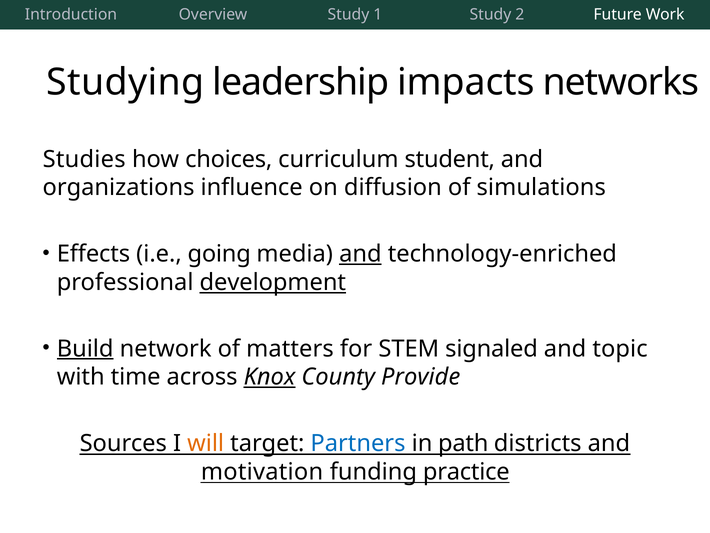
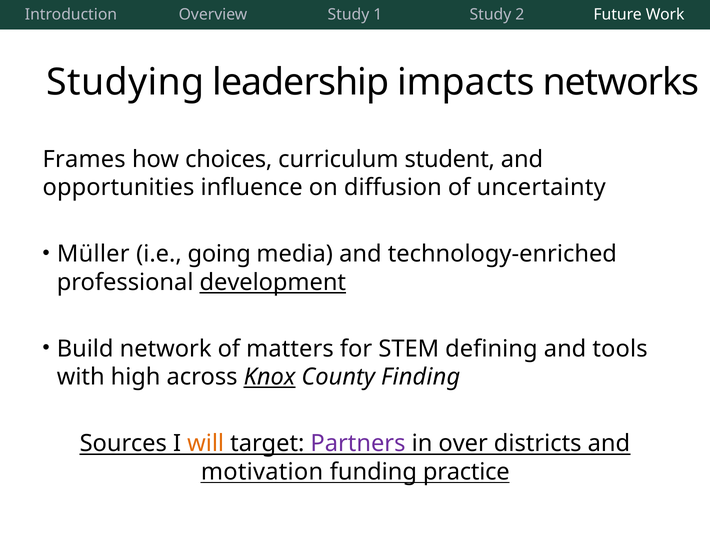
Studies: Studies -> Frames
organizations: organizations -> opportunities
simulations: simulations -> uncertainty
Effects: Effects -> Müller
and at (360, 254) underline: present -> none
Build underline: present -> none
signaled: signaled -> defining
topic: topic -> tools
time: time -> high
Provide: Provide -> Finding
Partners colour: blue -> purple
path: path -> over
